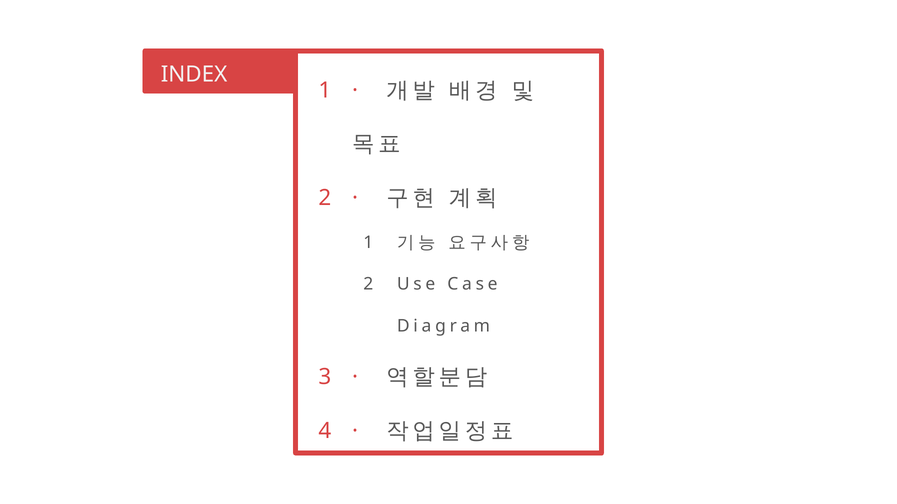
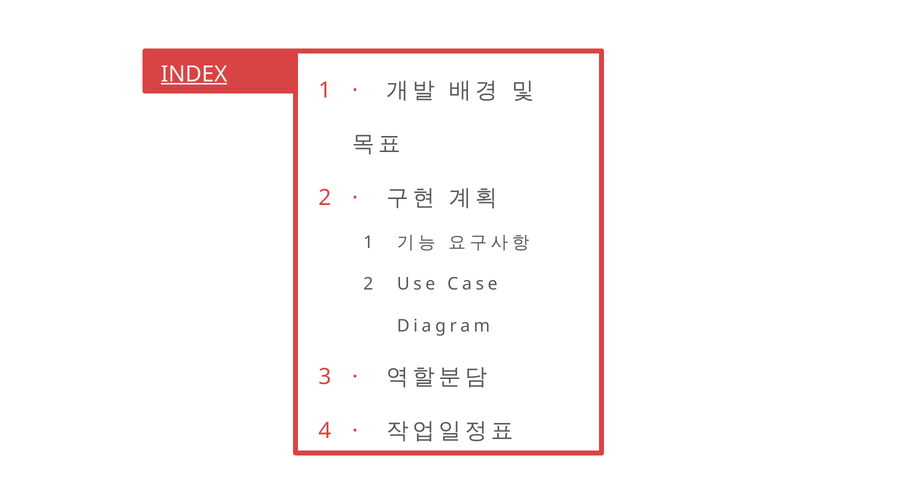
INDEX underline: none -> present
